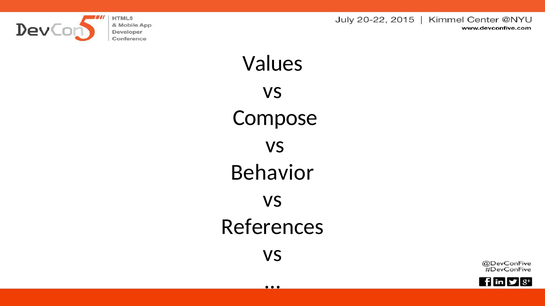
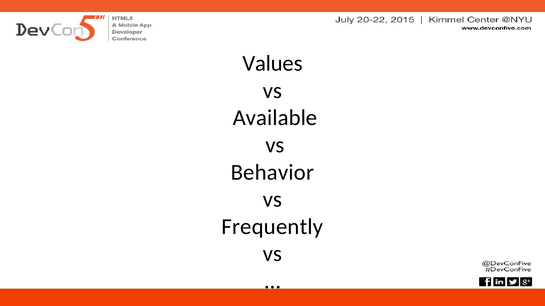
Compose: Compose -> Available
References: References -> Frequently
